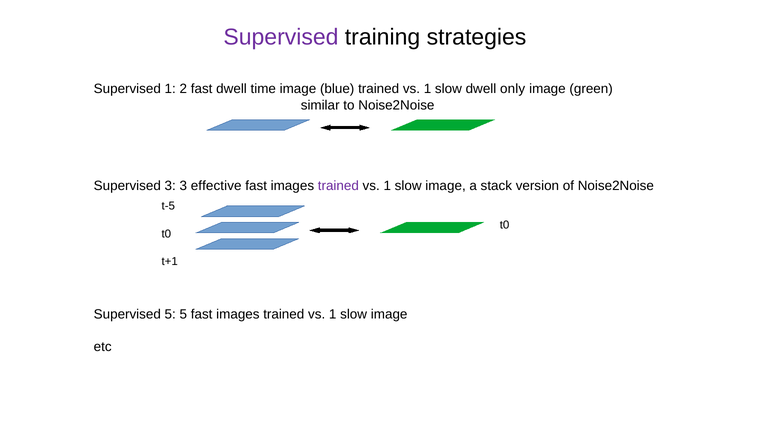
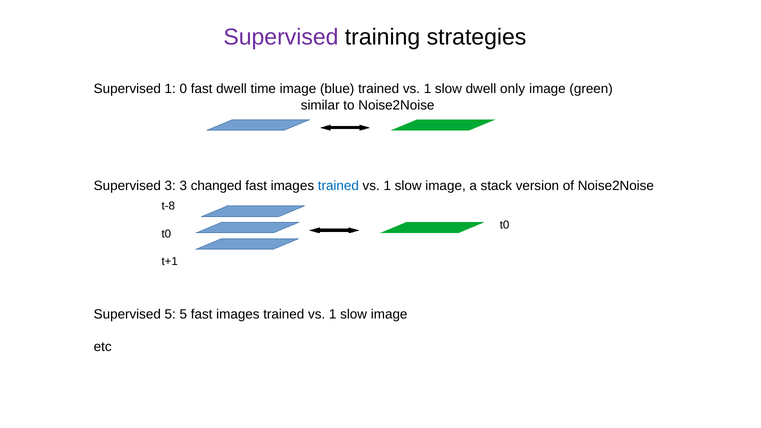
2: 2 -> 0
effective: effective -> changed
trained at (338, 186) colour: purple -> blue
t-5: t-5 -> t-8
